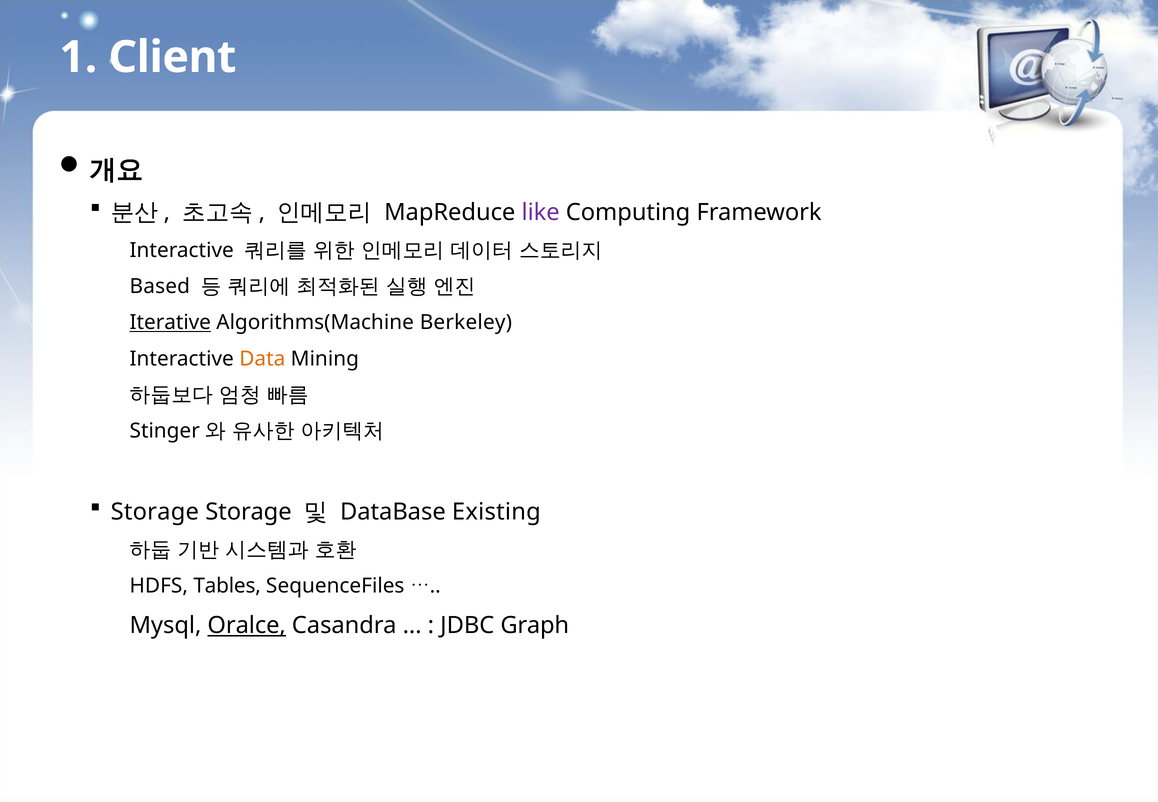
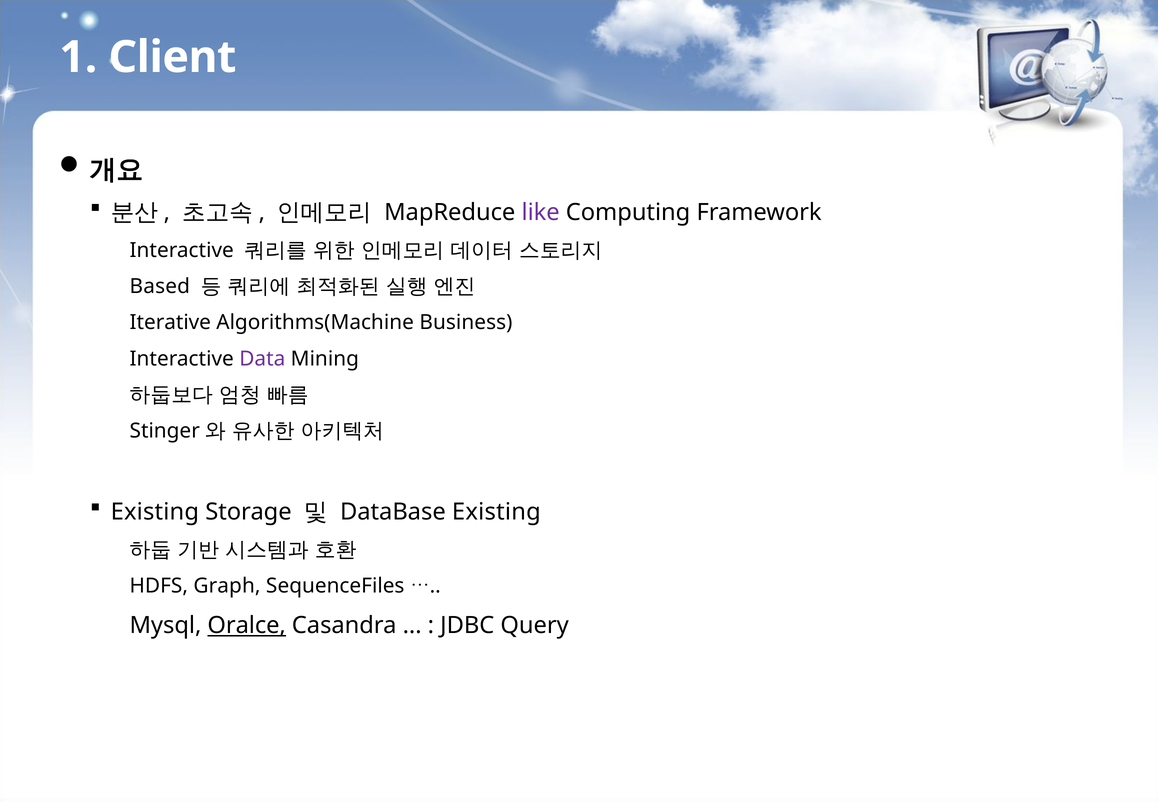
Iterative underline: present -> none
Berkeley: Berkeley -> Business
Data colour: orange -> purple
Storage at (155, 512): Storage -> Existing
Tables: Tables -> Graph
Graph: Graph -> Query
